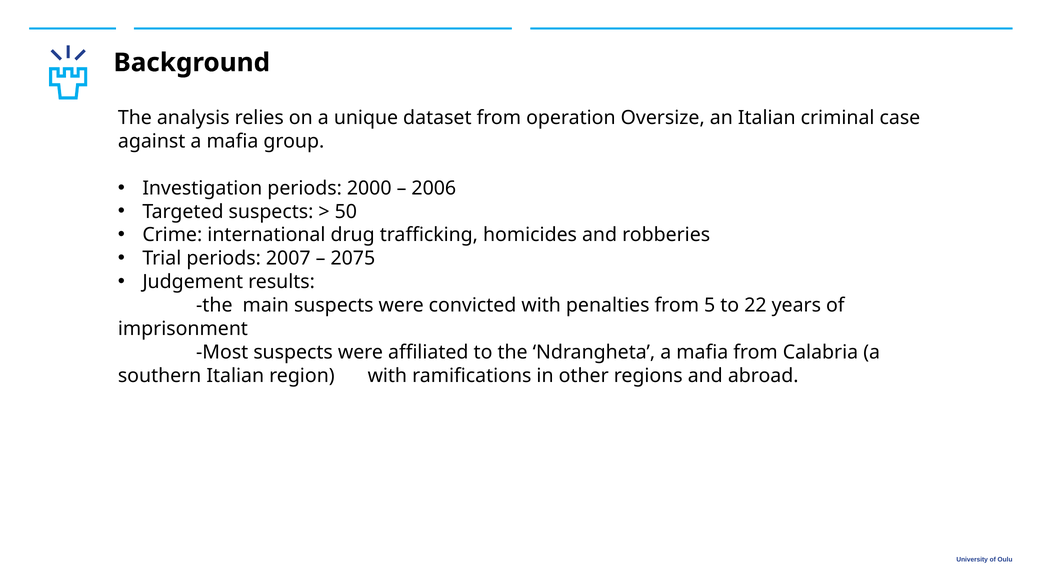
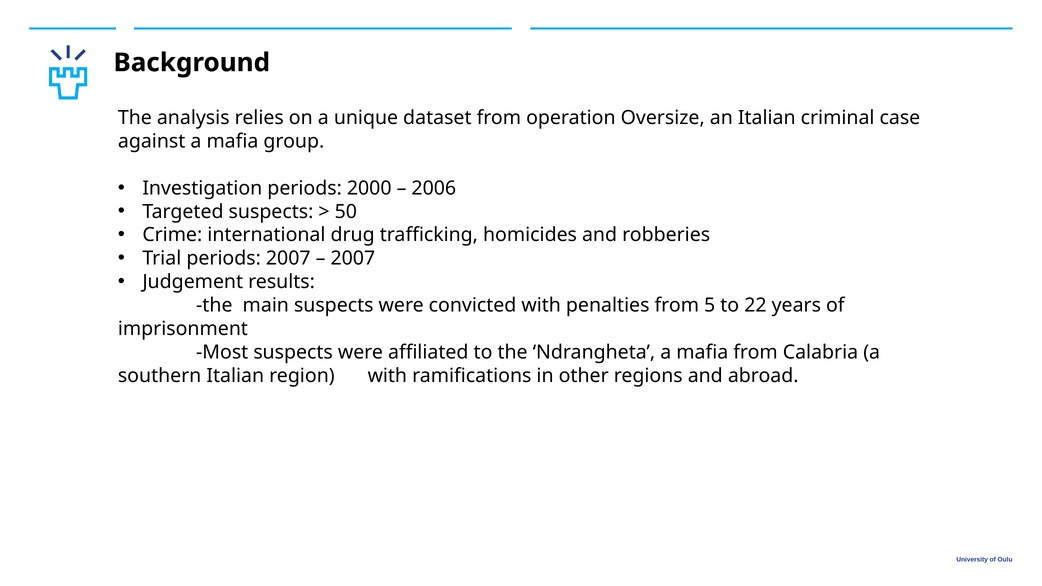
2075 at (353, 259): 2075 -> 2007
